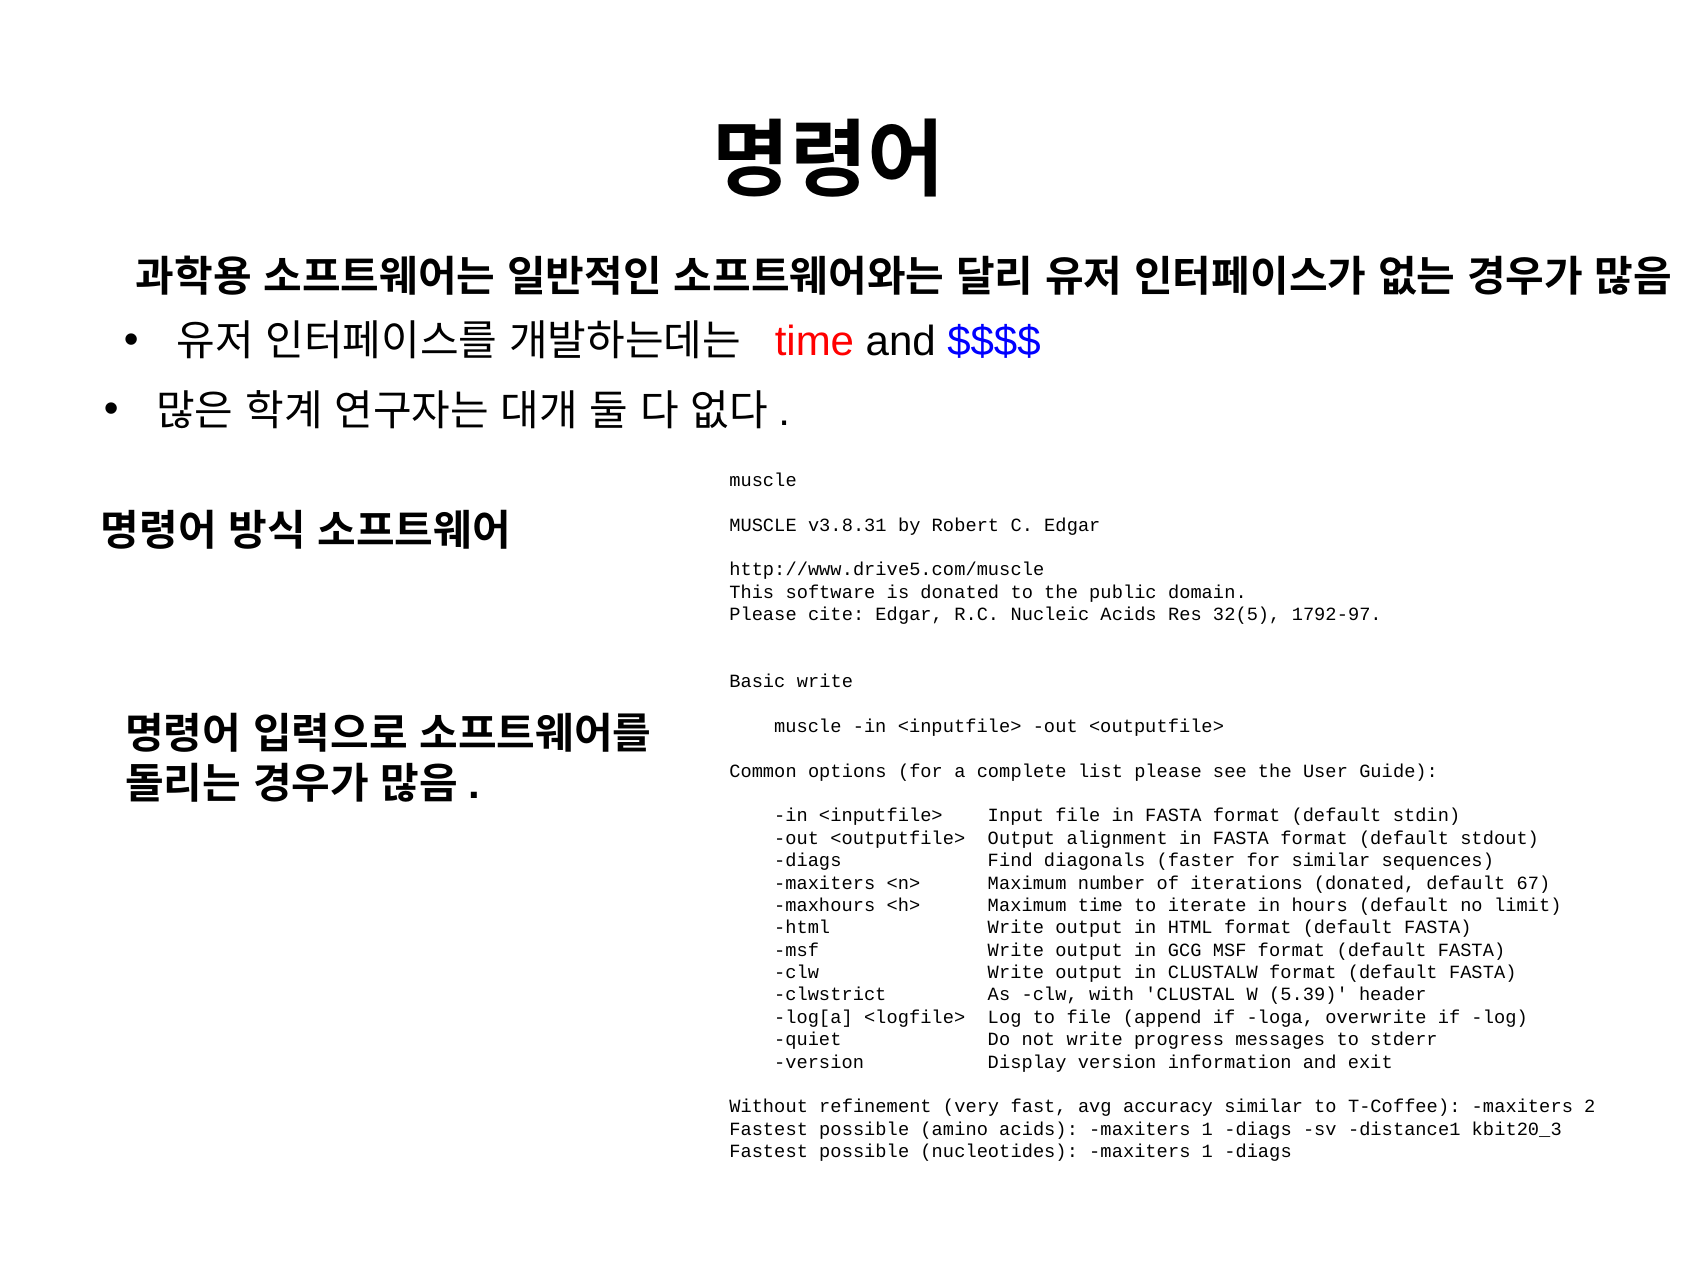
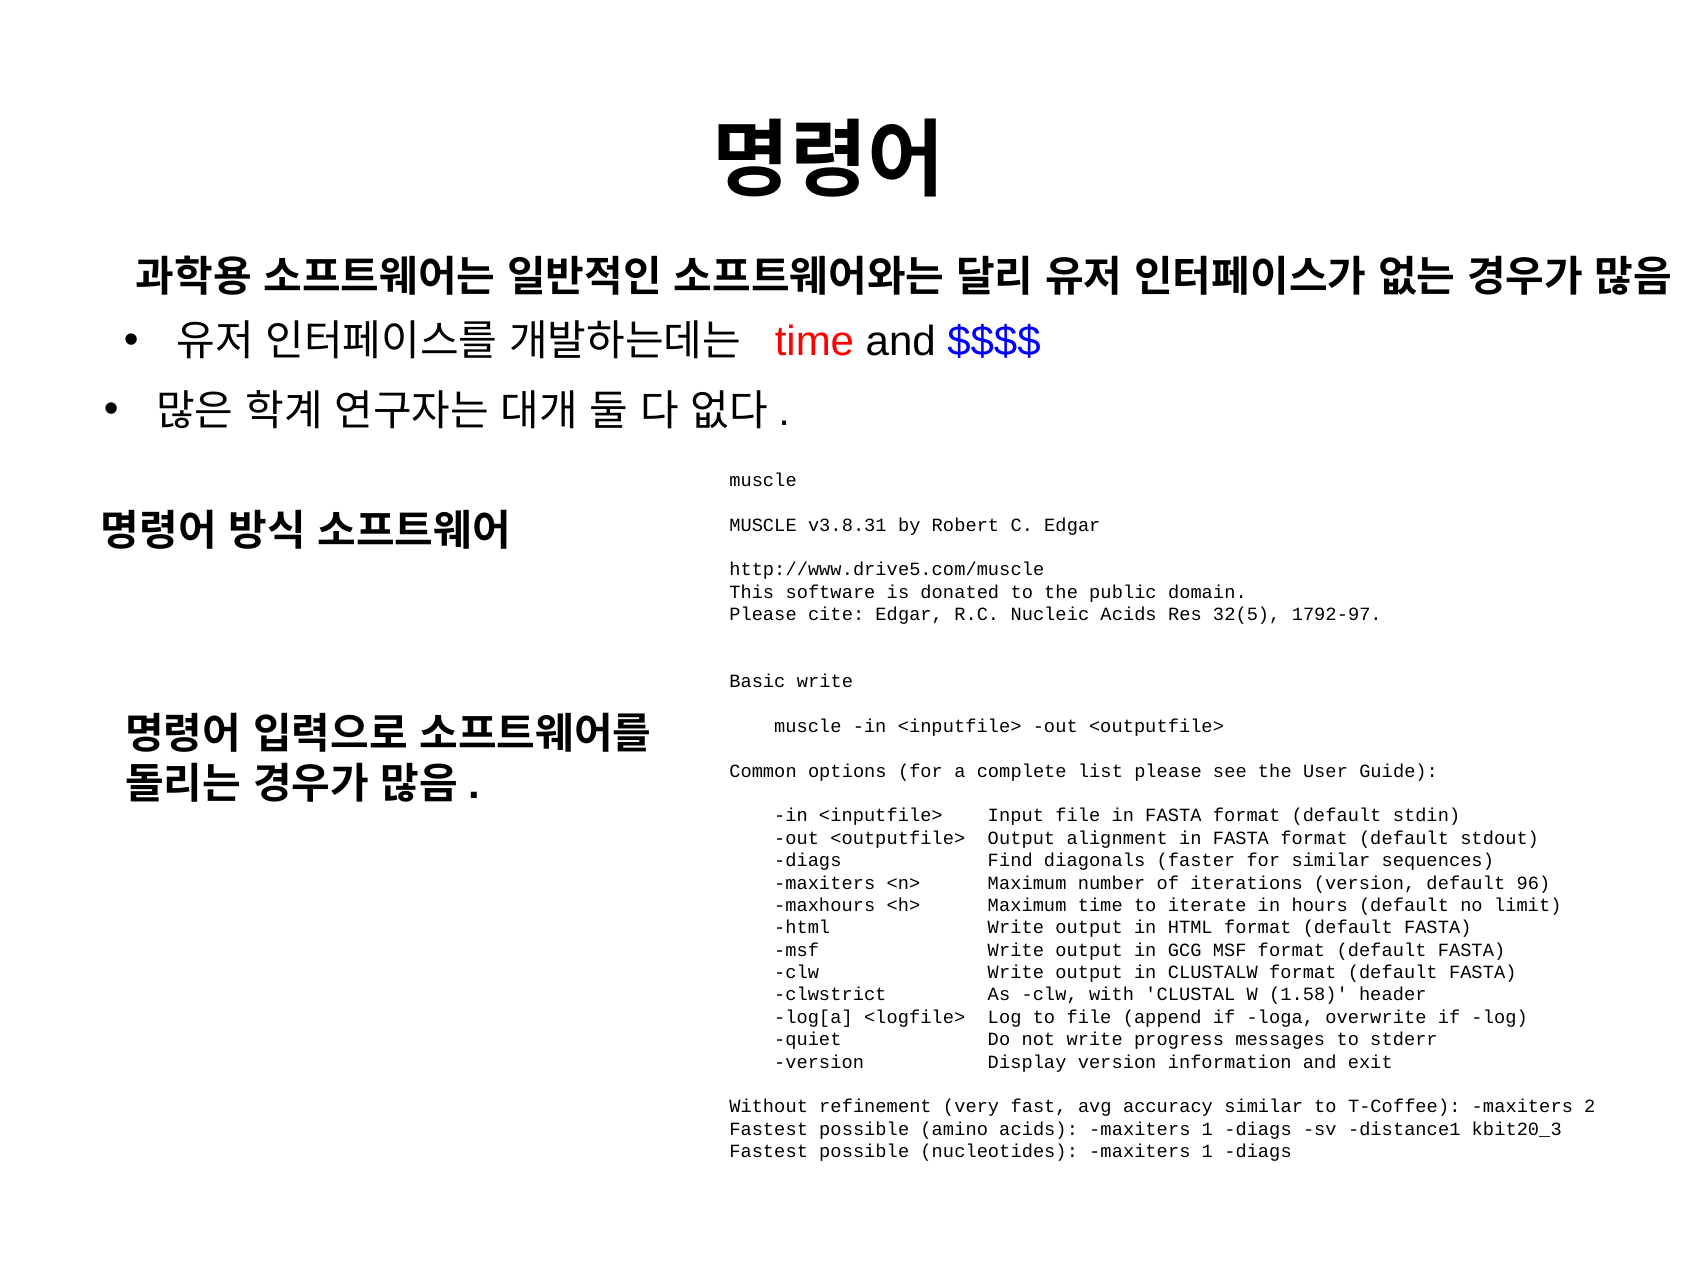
iterations donated: donated -> version
67: 67 -> 96
5.39: 5.39 -> 1.58
